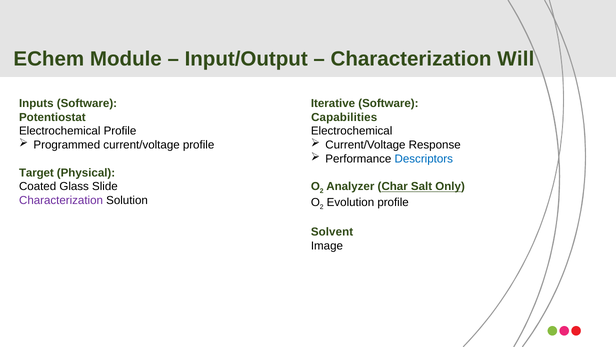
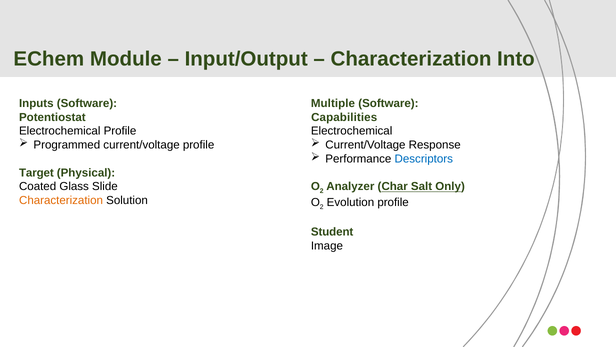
Will: Will -> Into
Iterative: Iterative -> Multiple
Characterization at (61, 200) colour: purple -> orange
Solvent: Solvent -> Student
